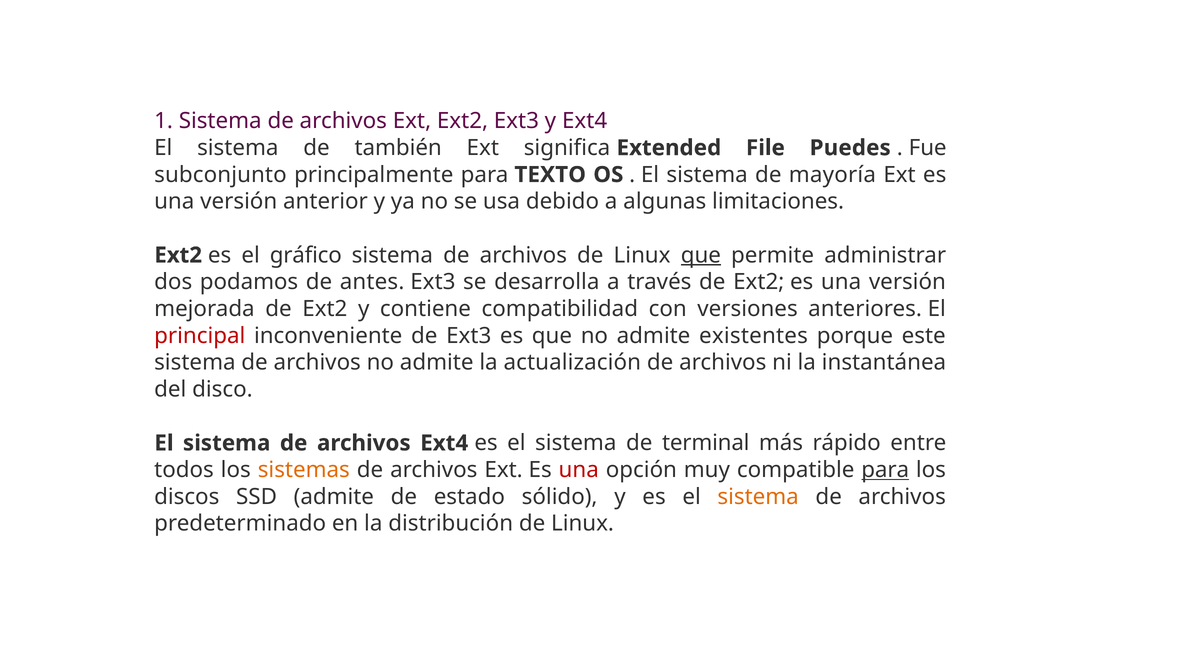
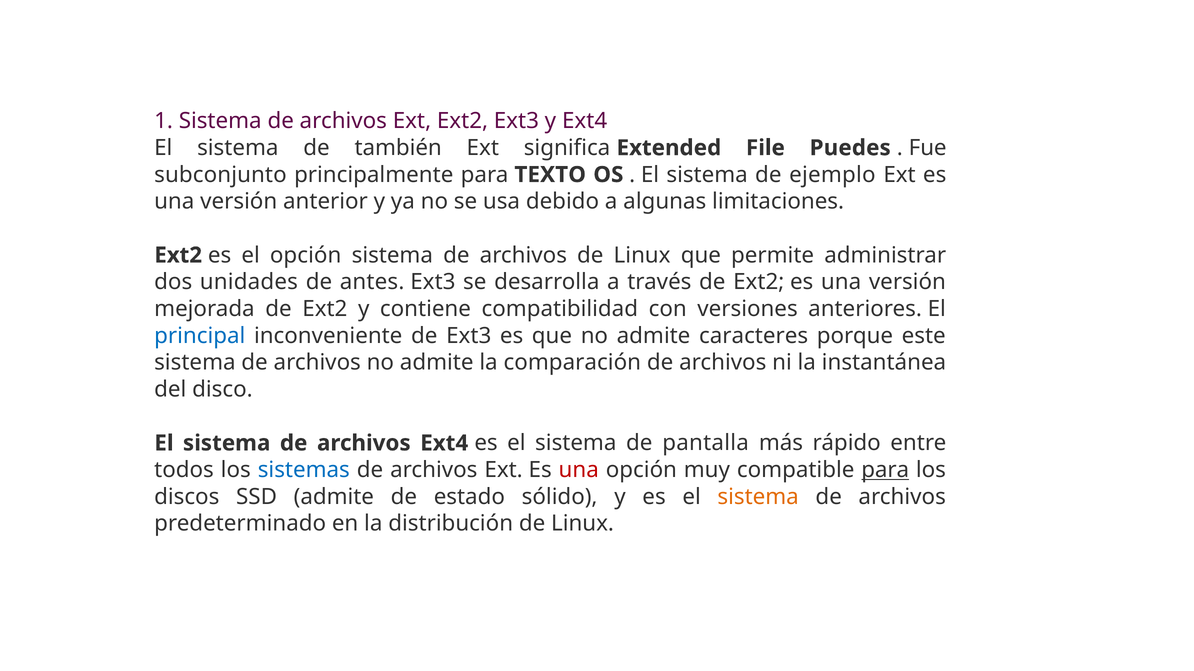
mayoría: mayoría -> ejemplo
el gráfico: gráfico -> opción
que at (701, 255) underline: present -> none
podamos: podamos -> unidades
principal colour: red -> blue
existentes: existentes -> caracteres
actualización: actualización -> comparación
terminal: terminal -> pantalla
sistemas colour: orange -> blue
